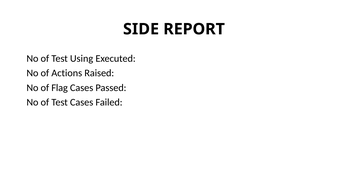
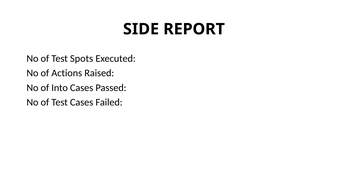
Using: Using -> Spots
Flag: Flag -> Into
